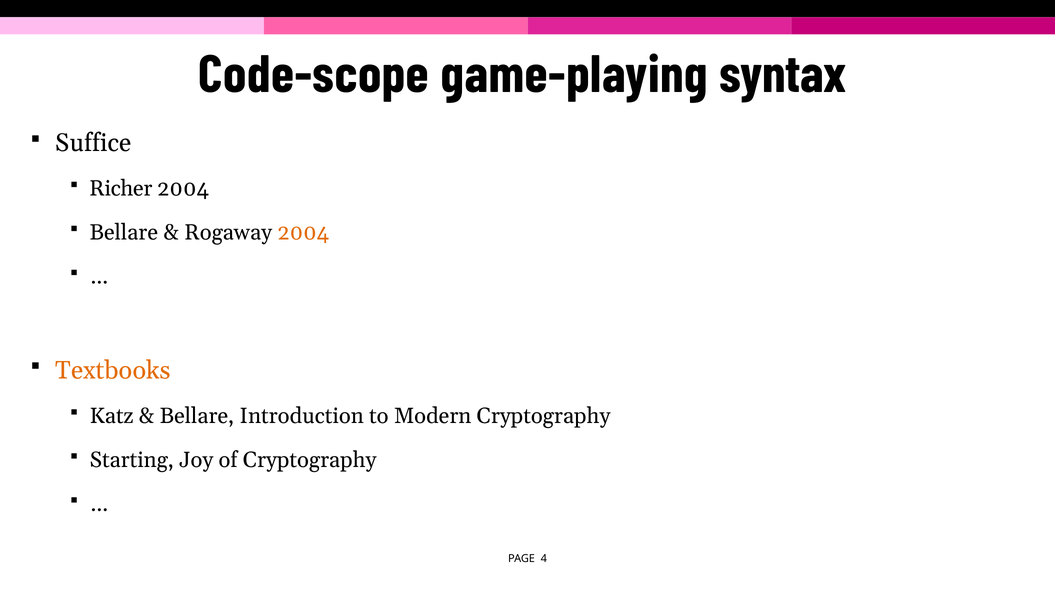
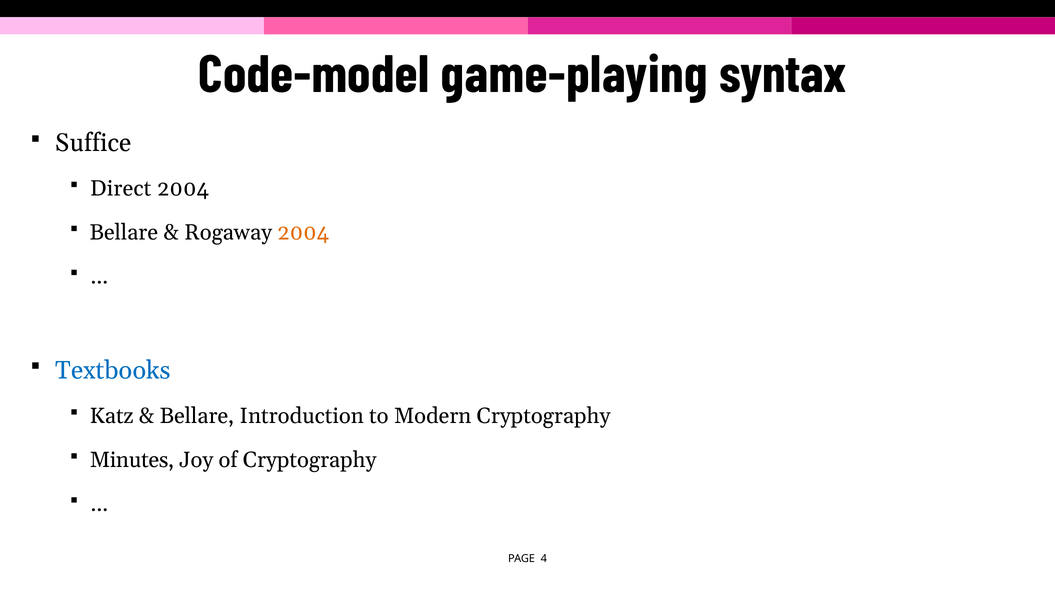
Code-scope: Code-scope -> Code-model
Richer: Richer -> Direct
Textbooks colour: orange -> blue
Starting: Starting -> Minutes
